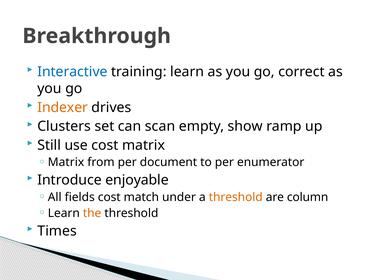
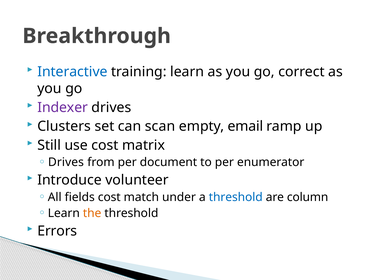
Indexer colour: orange -> purple
show: show -> email
Matrix at (66, 163): Matrix -> Drives
enjoyable: enjoyable -> volunteer
threshold at (236, 197) colour: orange -> blue
Times: Times -> Errors
